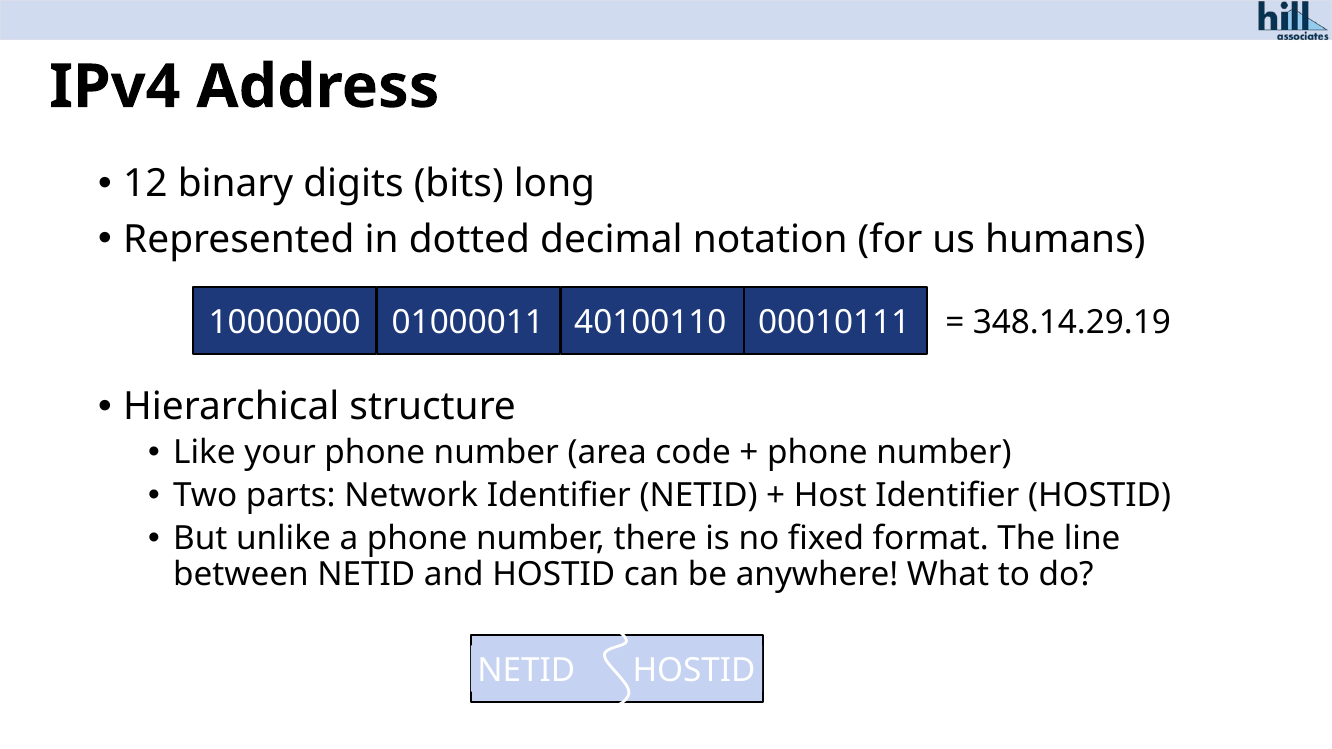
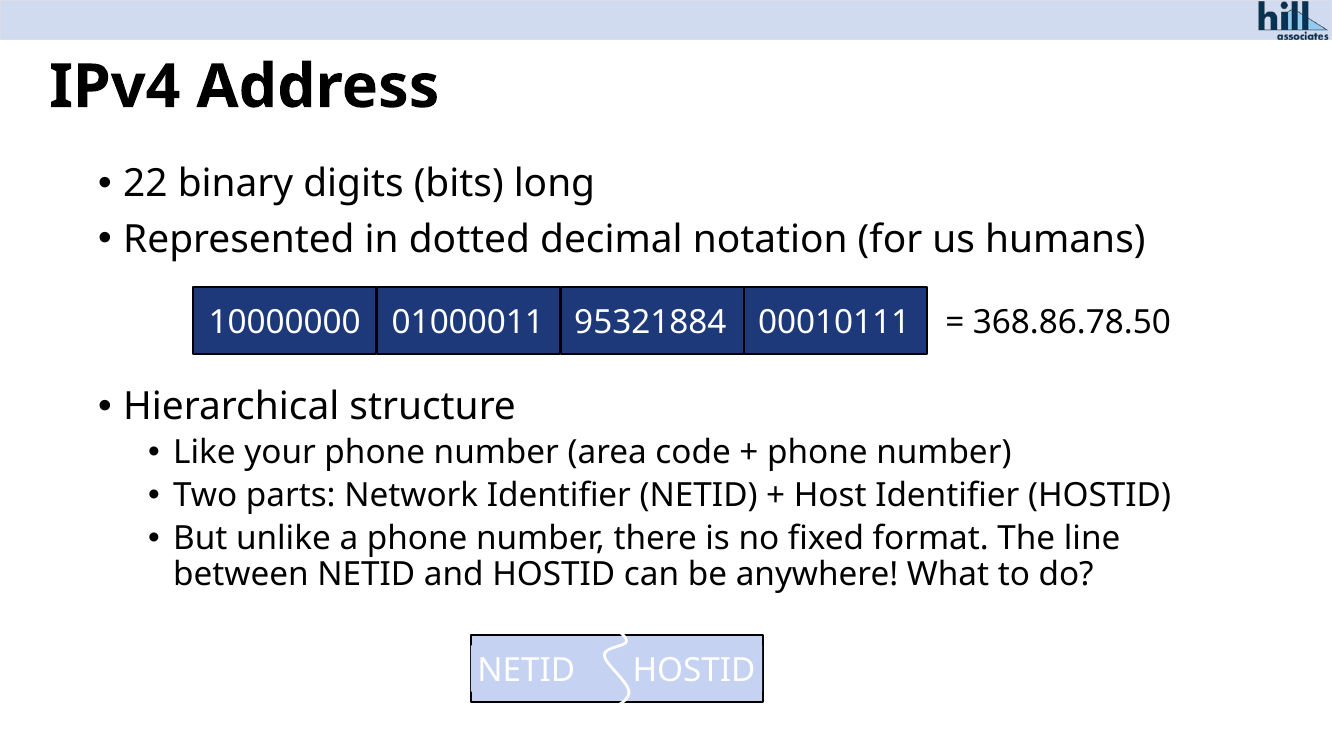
12: 12 -> 22
40100110: 40100110 -> 95321884
348.14.29.19: 348.14.29.19 -> 368.86.78.50
